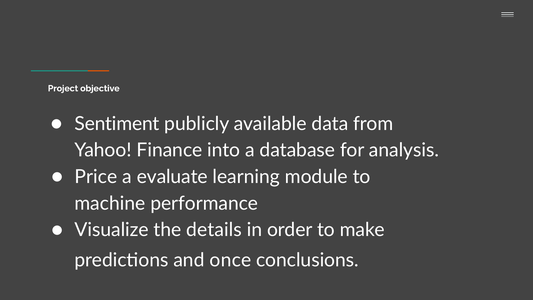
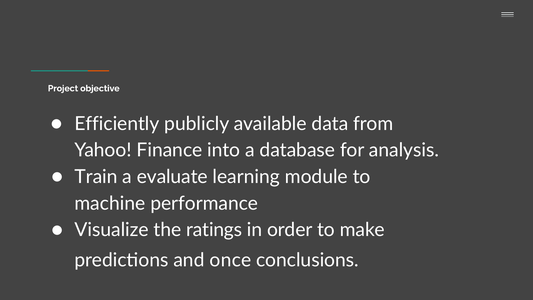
Sentiment: Sentiment -> Efficiently
Price: Price -> Train
details: details -> ratings
